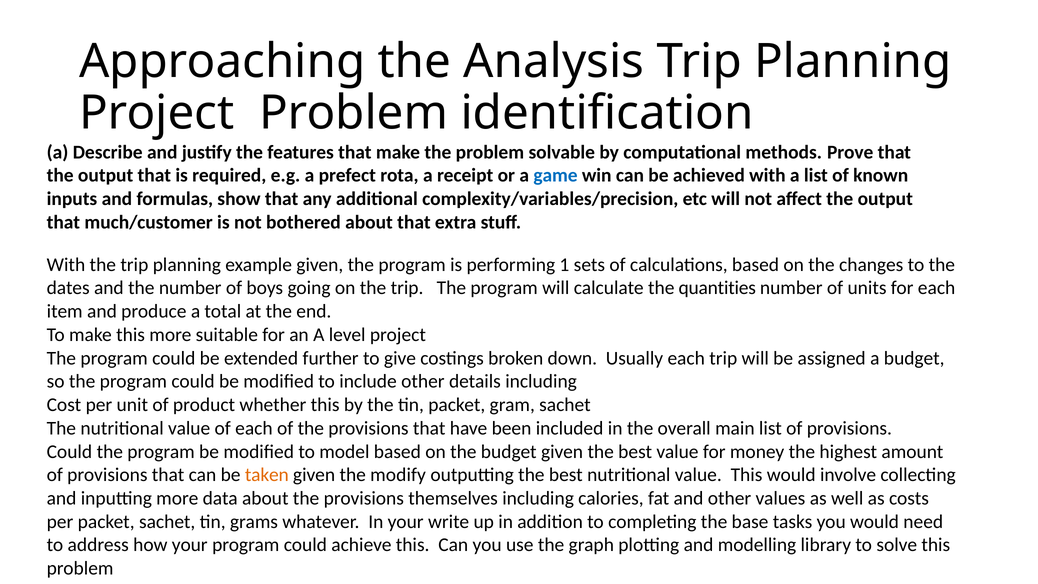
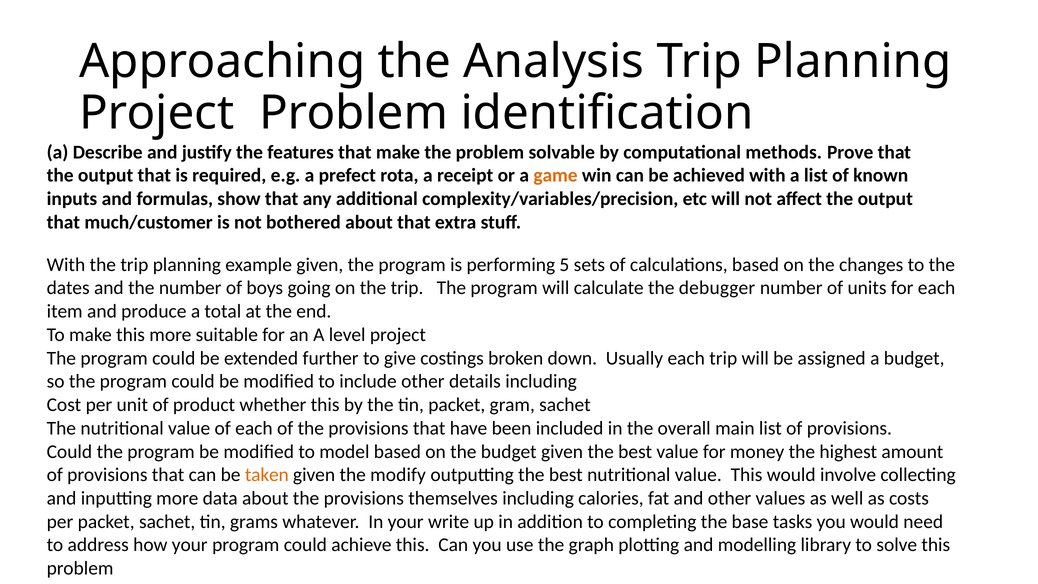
game colour: blue -> orange
1: 1 -> 5
quantities: quantities -> debugger
